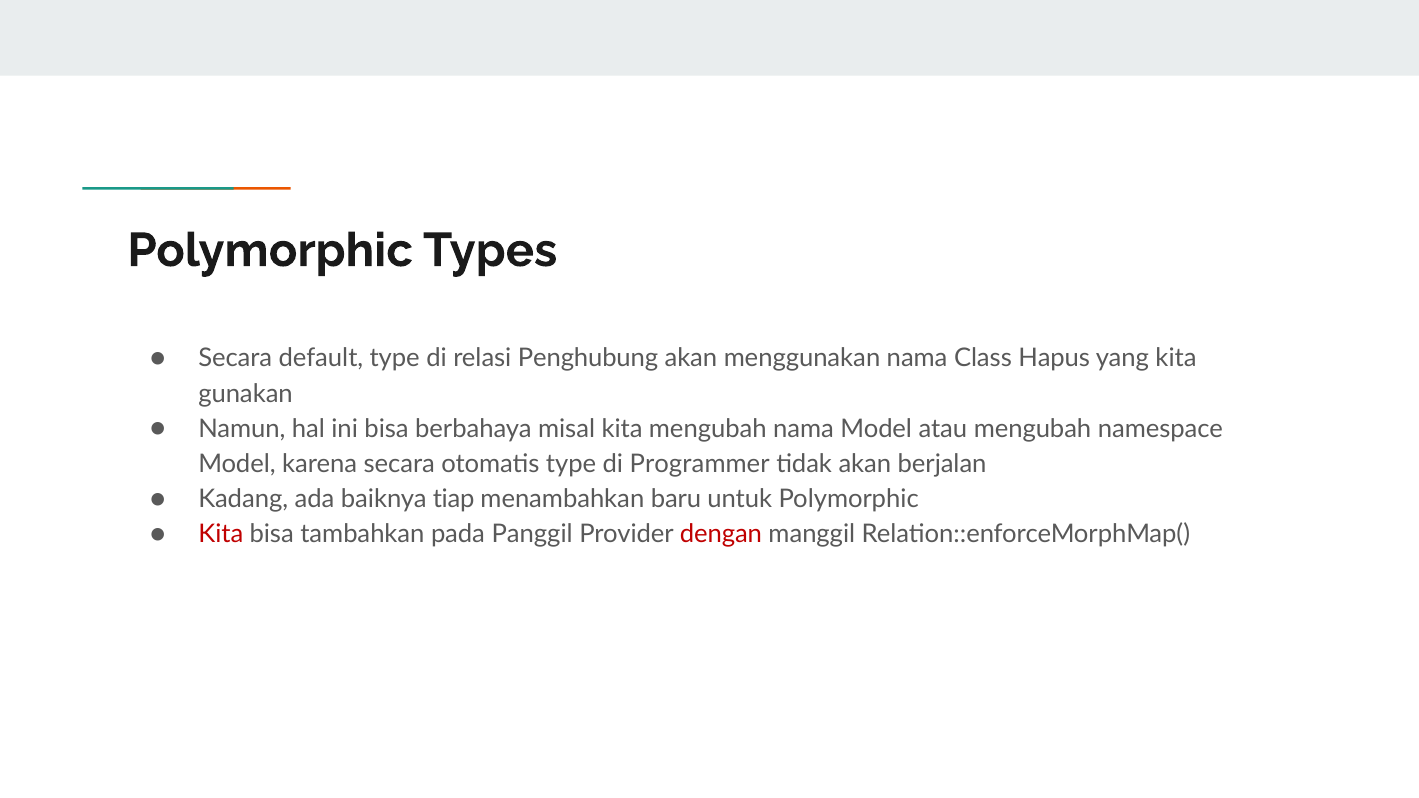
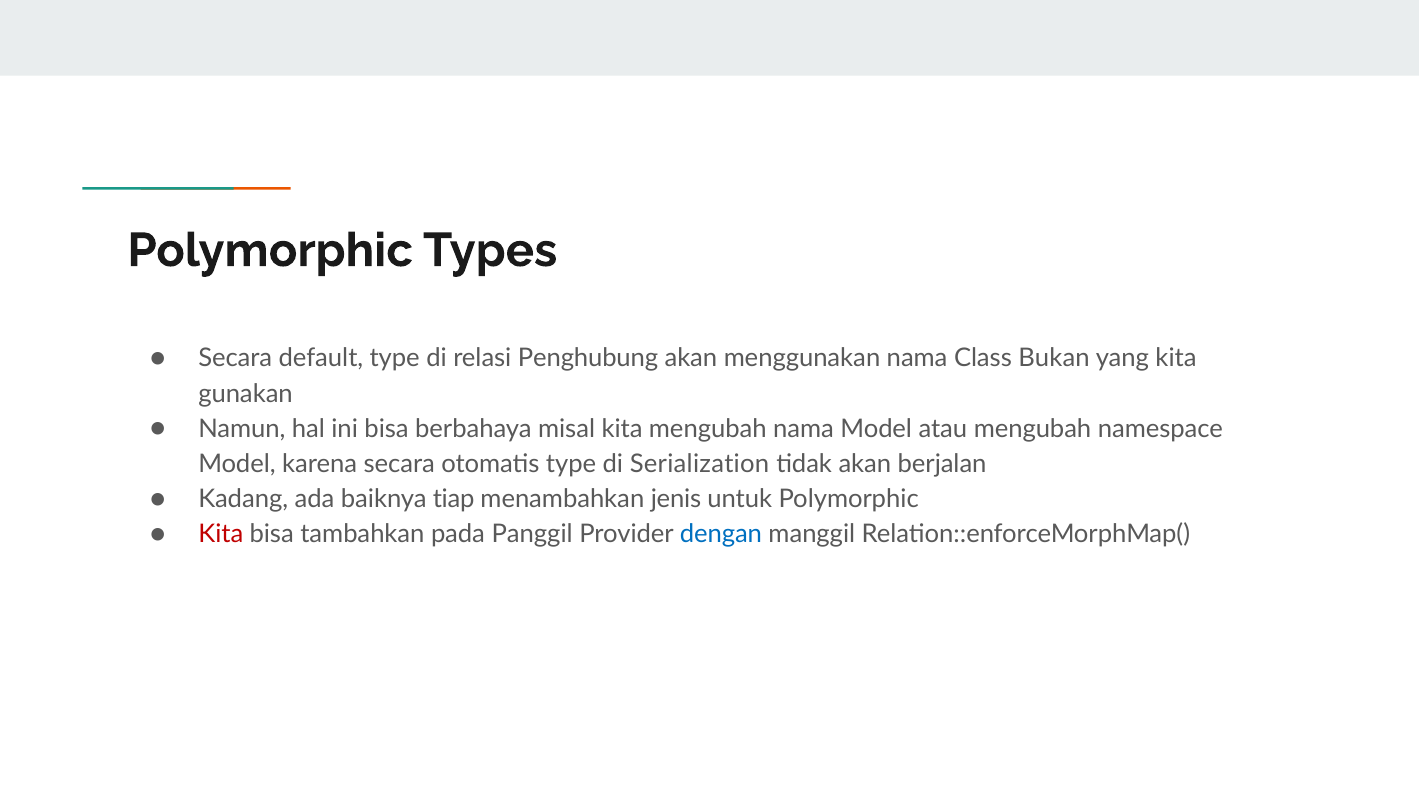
Hapus: Hapus -> Bukan
Programmer: Programmer -> Serialization
baru: baru -> jenis
dengan colour: red -> blue
